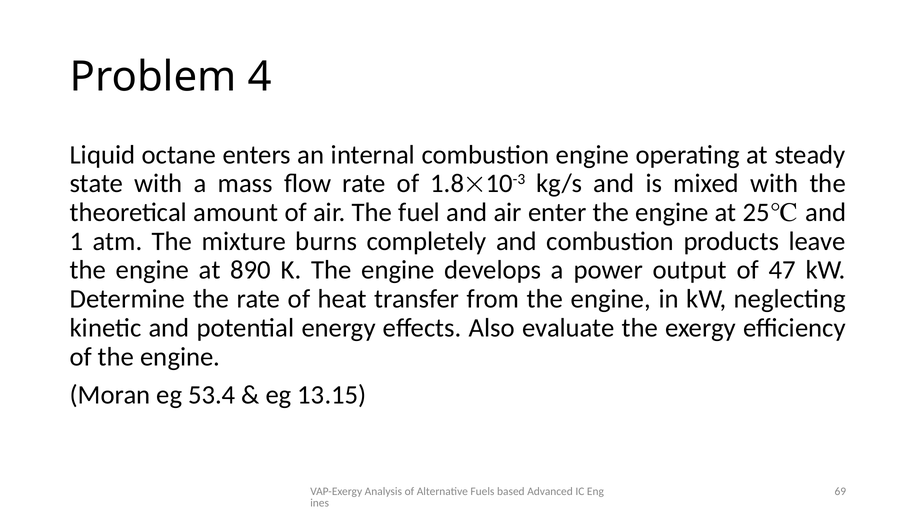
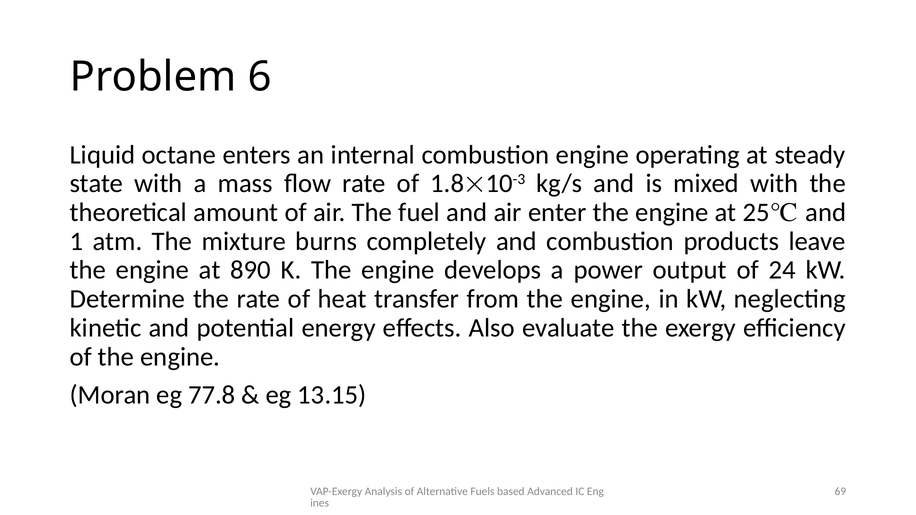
4: 4 -> 6
47: 47 -> 24
53.4: 53.4 -> 77.8
